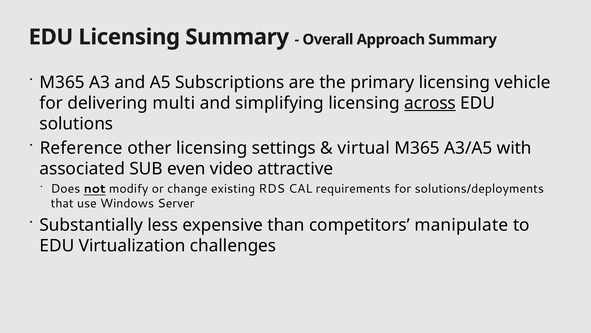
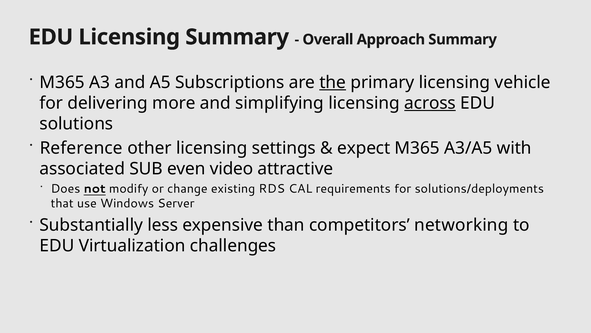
the underline: none -> present
multi: multi -> more
virtual: virtual -> expect
manipulate: manipulate -> networking
